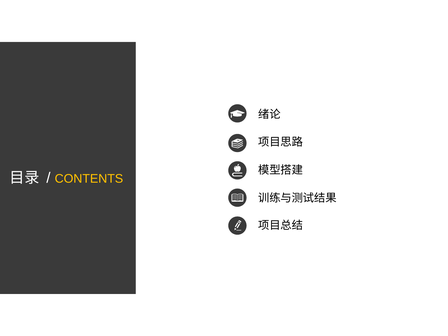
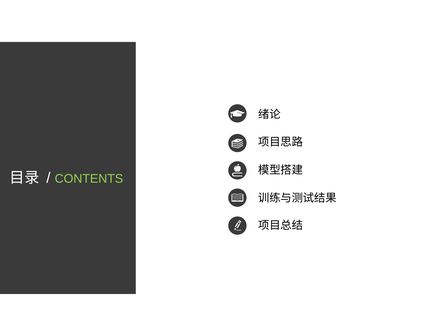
CONTENTS colour: yellow -> light green
